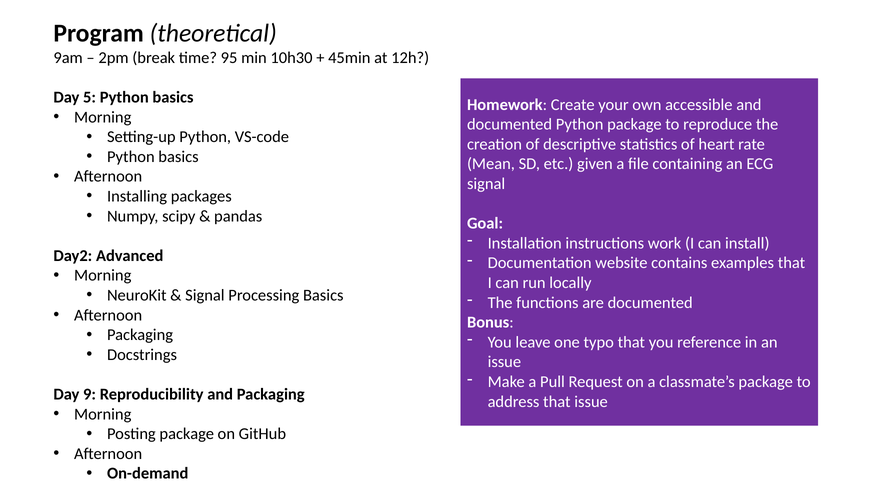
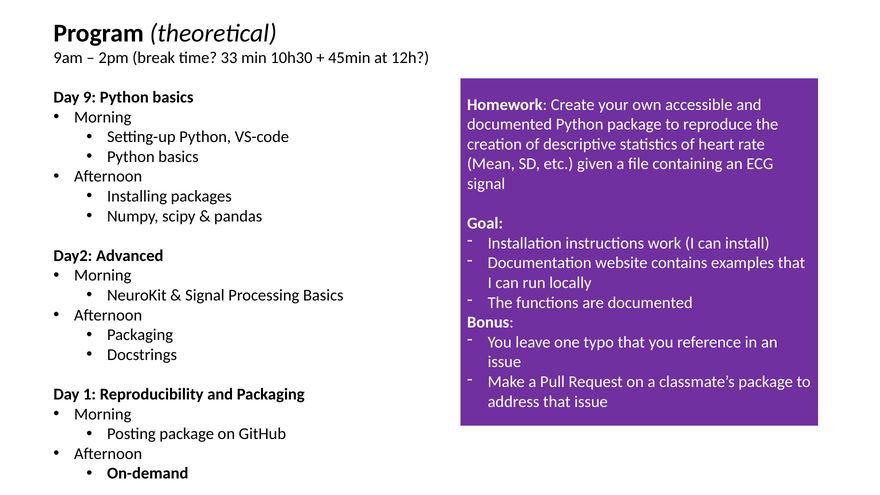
95: 95 -> 33
5: 5 -> 9
9: 9 -> 1
